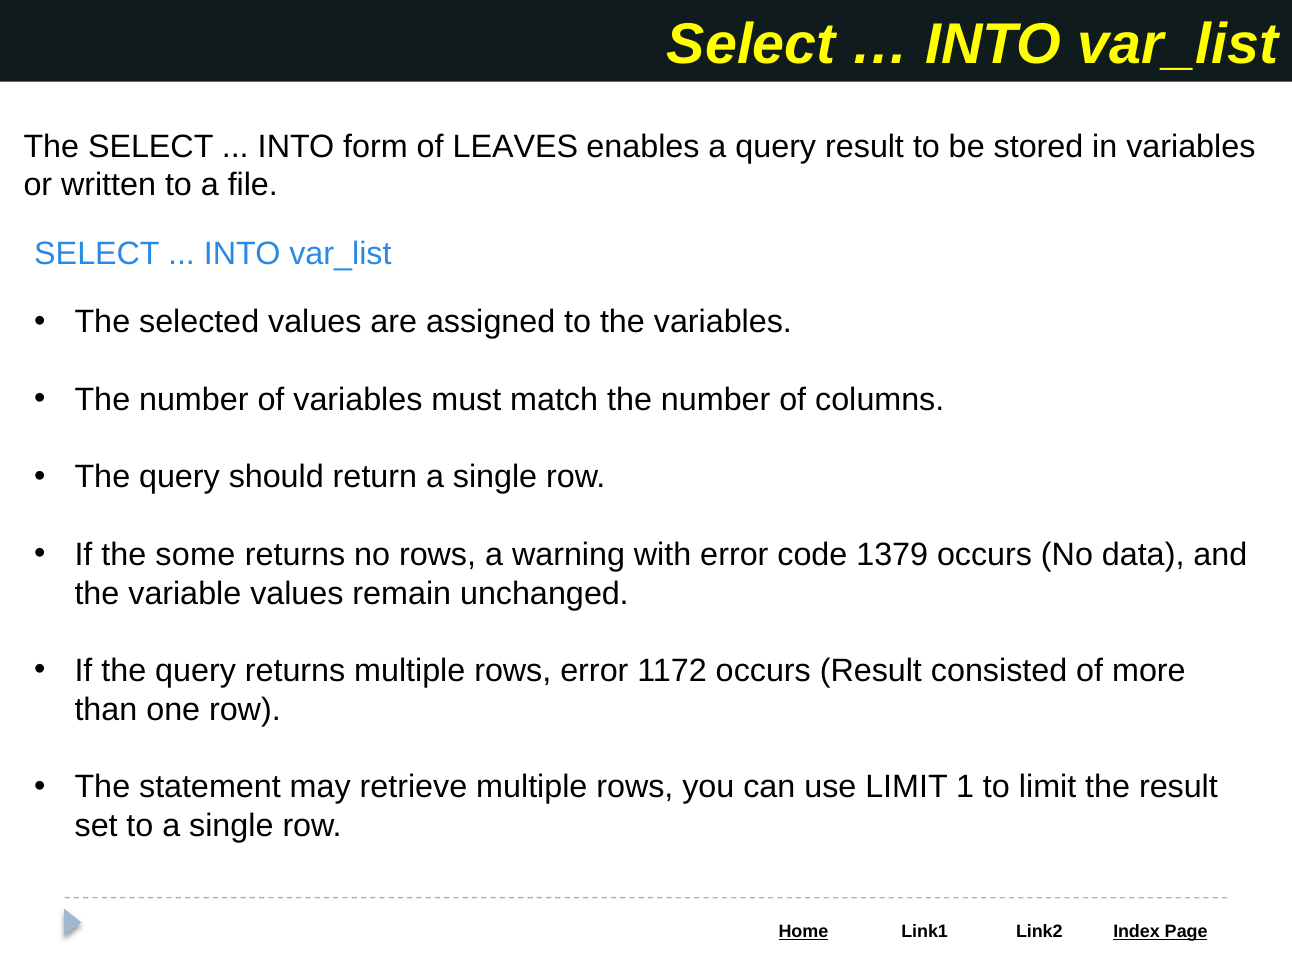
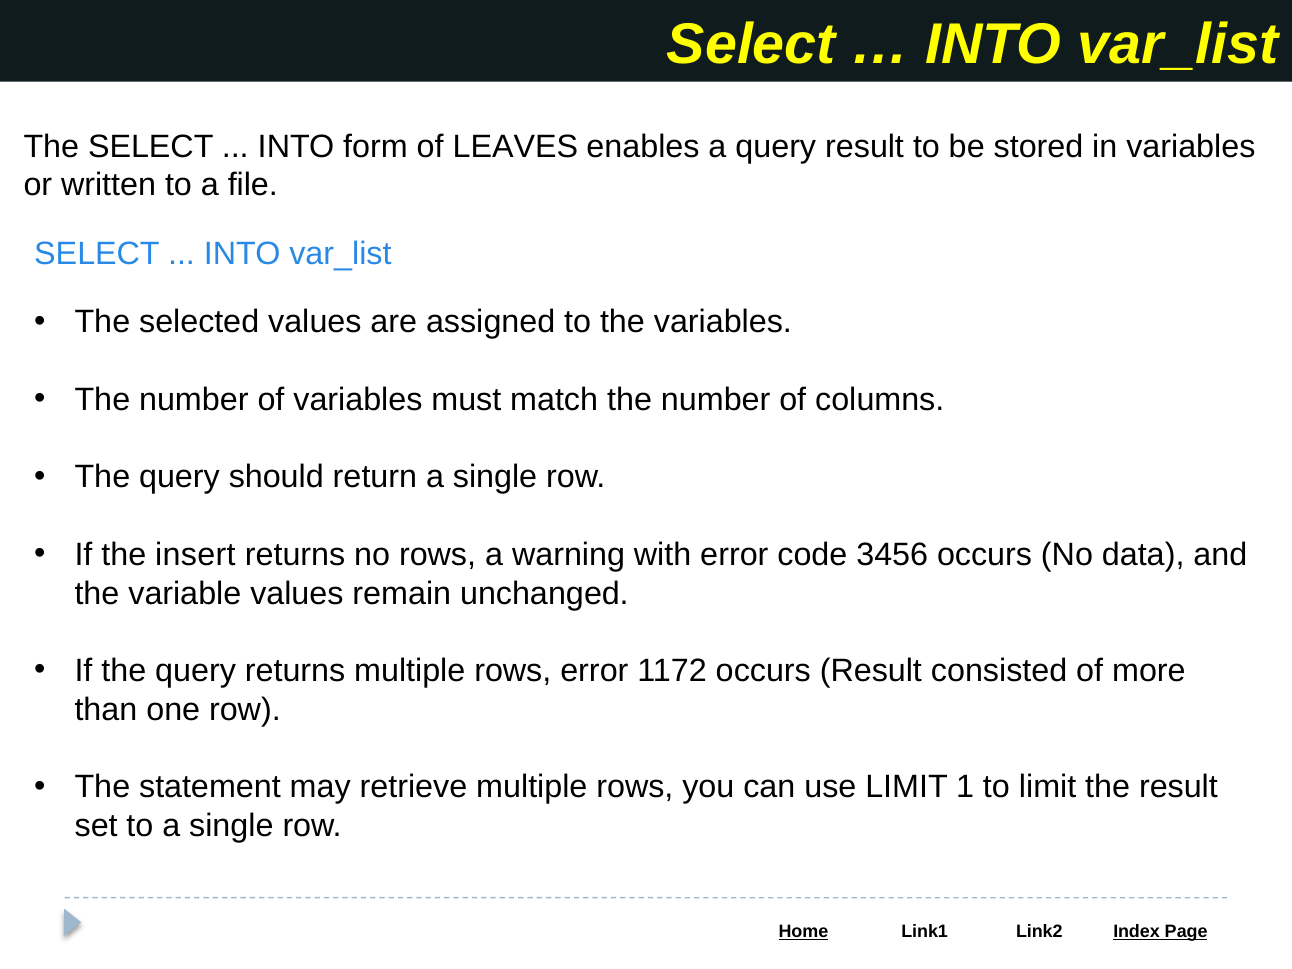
some: some -> insert
1379: 1379 -> 3456
